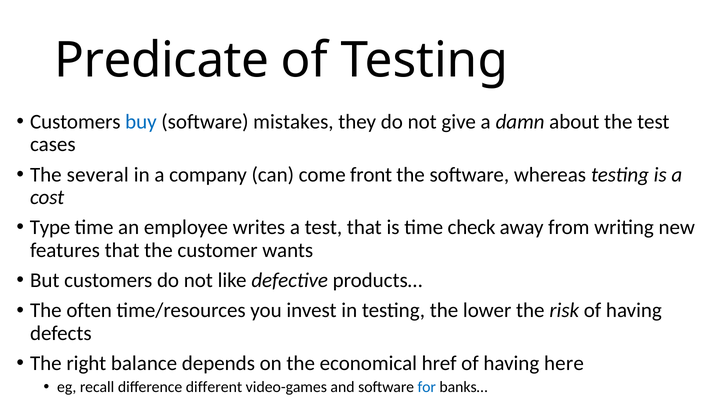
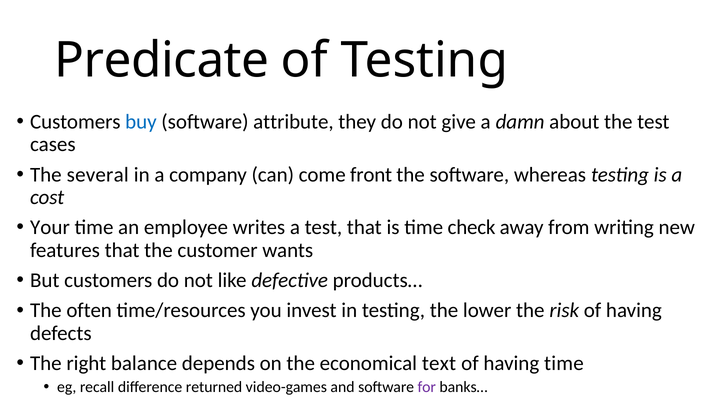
mistakes: mistakes -> attribute
Type: Type -> Your
href: href -> text
having here: here -> time
different: different -> returned
for colour: blue -> purple
